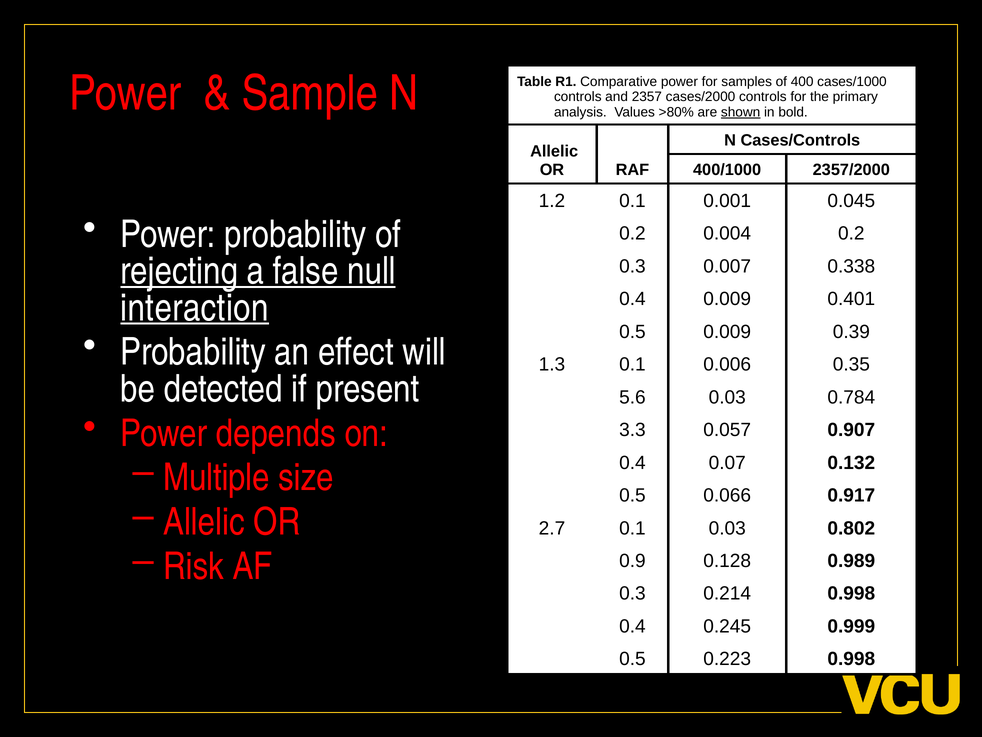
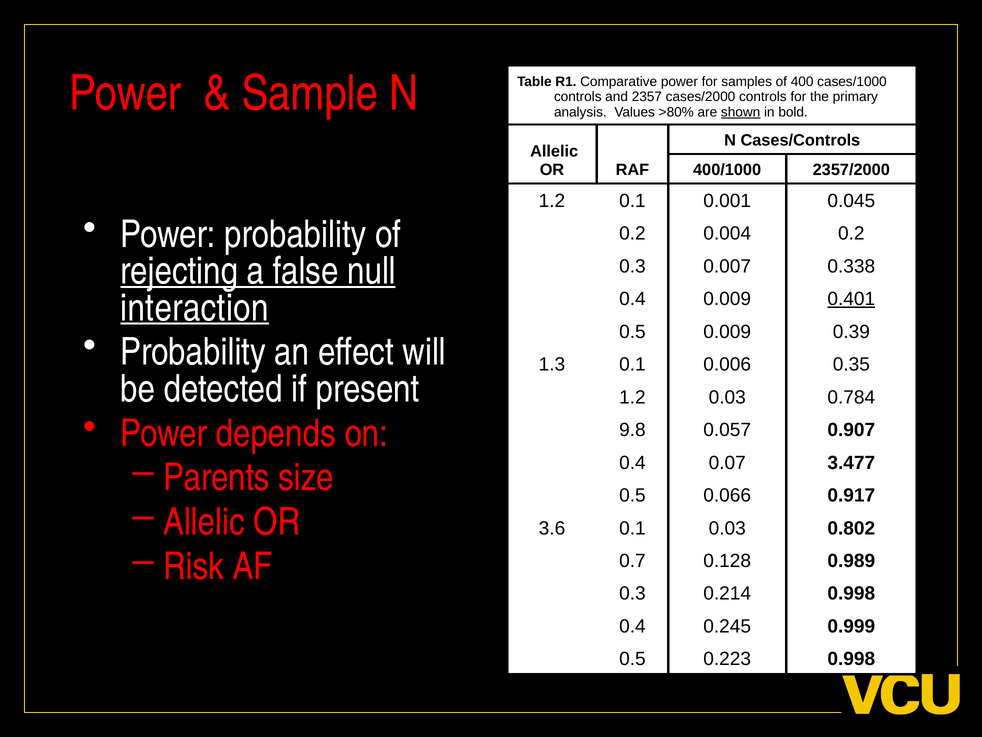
0.401 underline: none -> present
5.6 at (632, 397): 5.6 -> 1.2
3.3: 3.3 -> 9.8
0.132: 0.132 -> 3.477
Multiple: Multiple -> Parents
2.7: 2.7 -> 3.6
0.9: 0.9 -> 0.7
